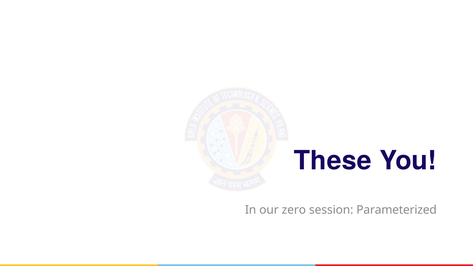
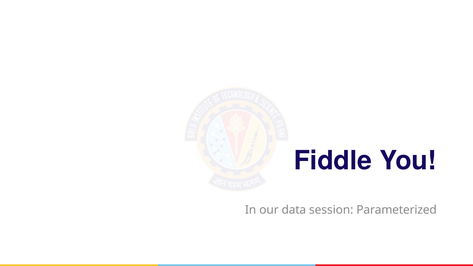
These: These -> Fiddle
zero: zero -> data
